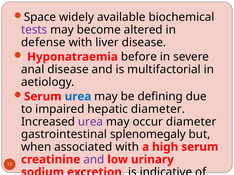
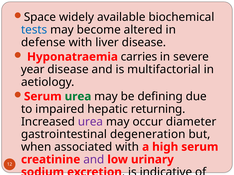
tests colour: purple -> blue
Hyponatraemia before: before -> carries
anal: anal -> year
urea at (78, 97) colour: blue -> green
hepatic diameter: diameter -> returning
splenomegaly: splenomegaly -> degeneration
